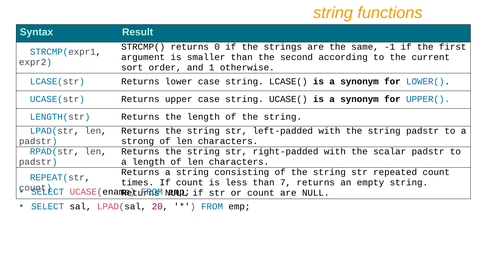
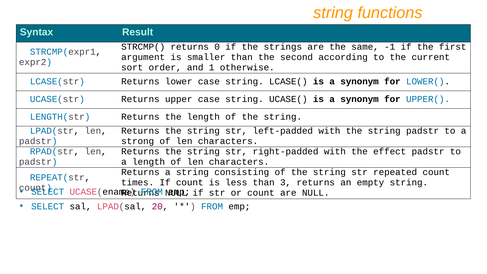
scalar: scalar -> effect
7: 7 -> 3
